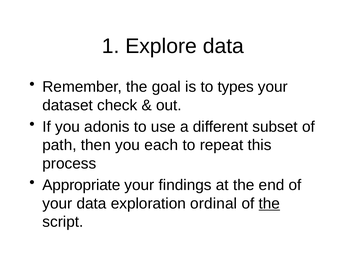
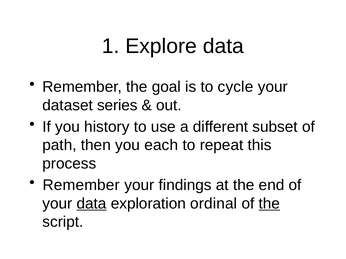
types: types -> cycle
check: check -> series
adonis: adonis -> history
Appropriate at (81, 185): Appropriate -> Remember
data at (92, 204) underline: none -> present
